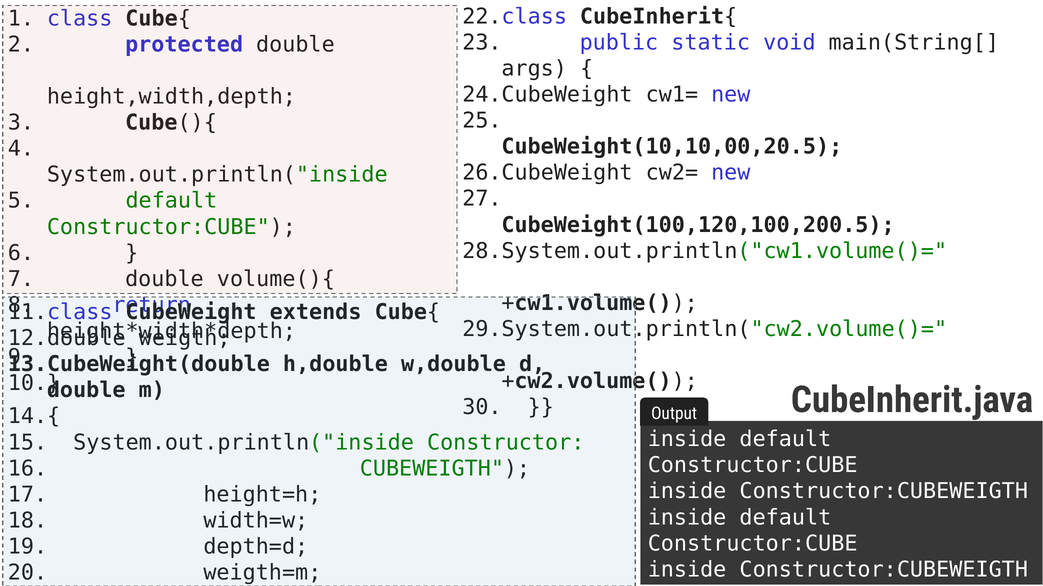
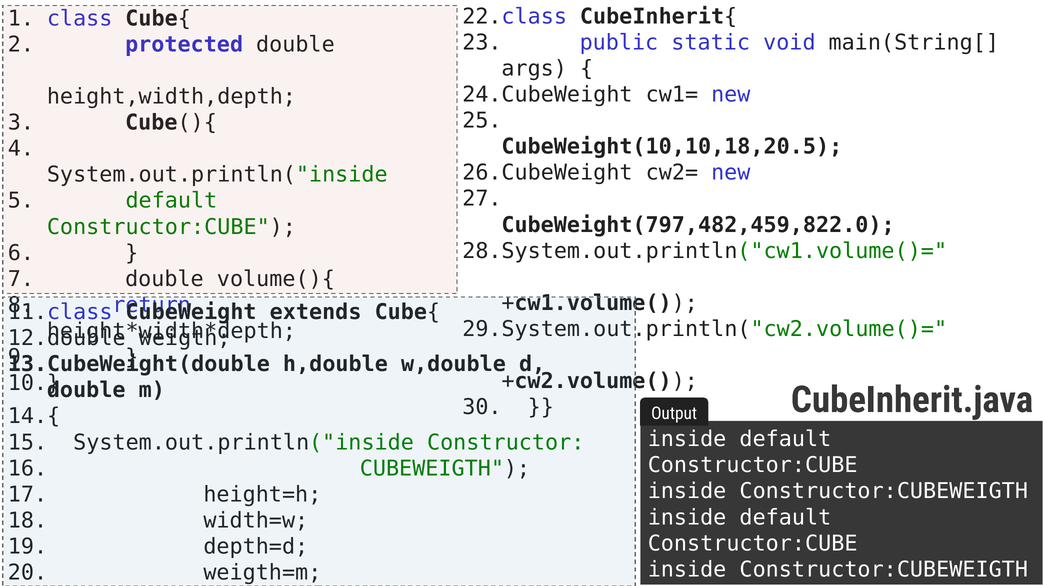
CubeWeight(10,10,00,20.5: CubeWeight(10,10,00,20.5 -> CubeWeight(10,10,18,20.5
CubeWeight(100,120,100,200.5: CubeWeight(100,120,100,200.5 -> CubeWeight(797,482,459,822.0
